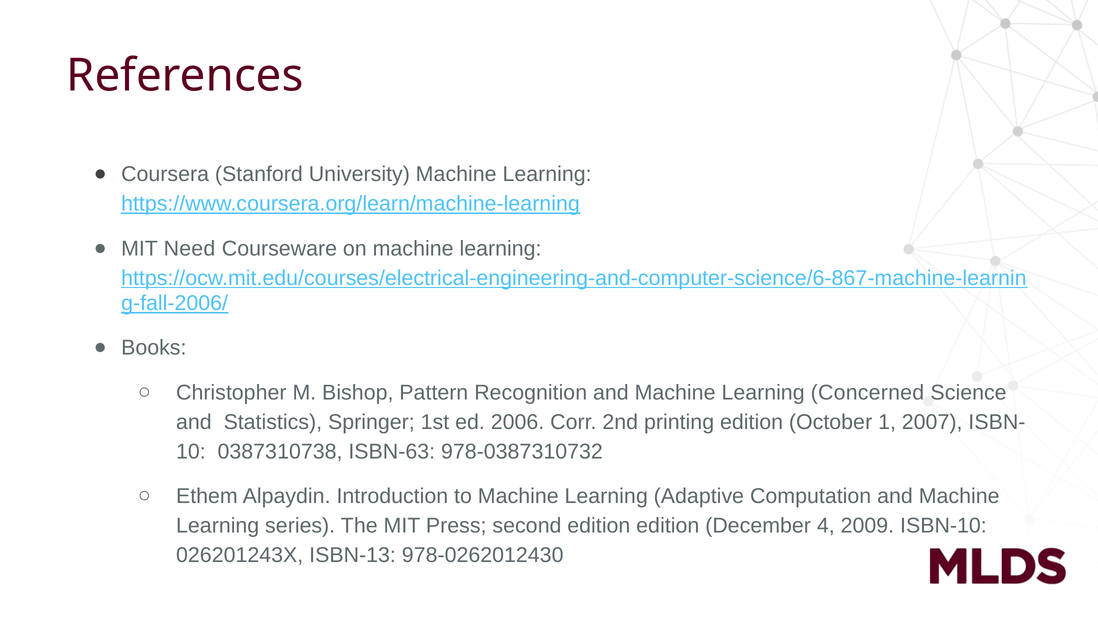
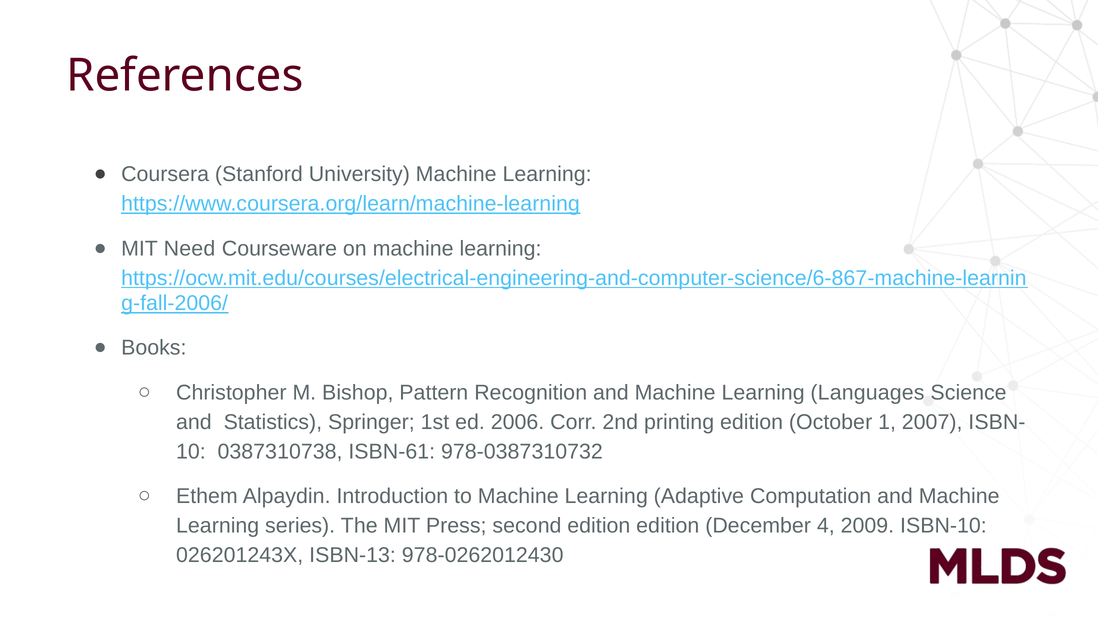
Concerned: Concerned -> Languages
ISBN-63: ISBN-63 -> ISBN-61
